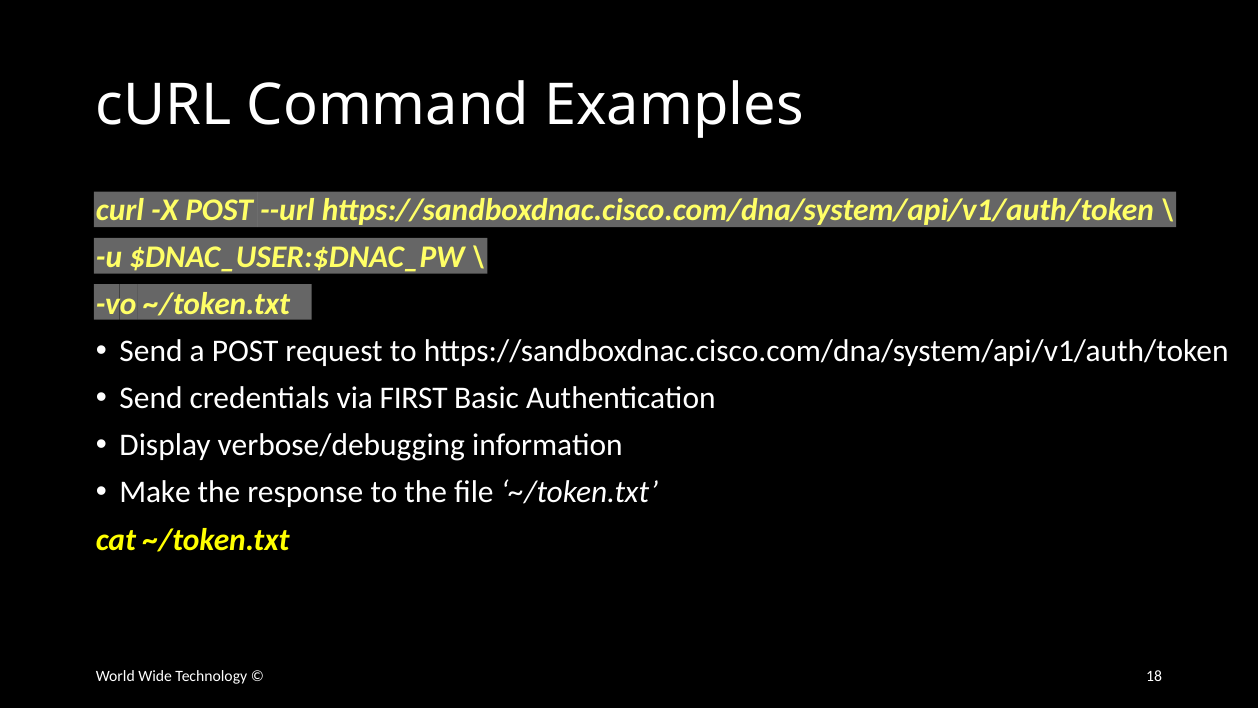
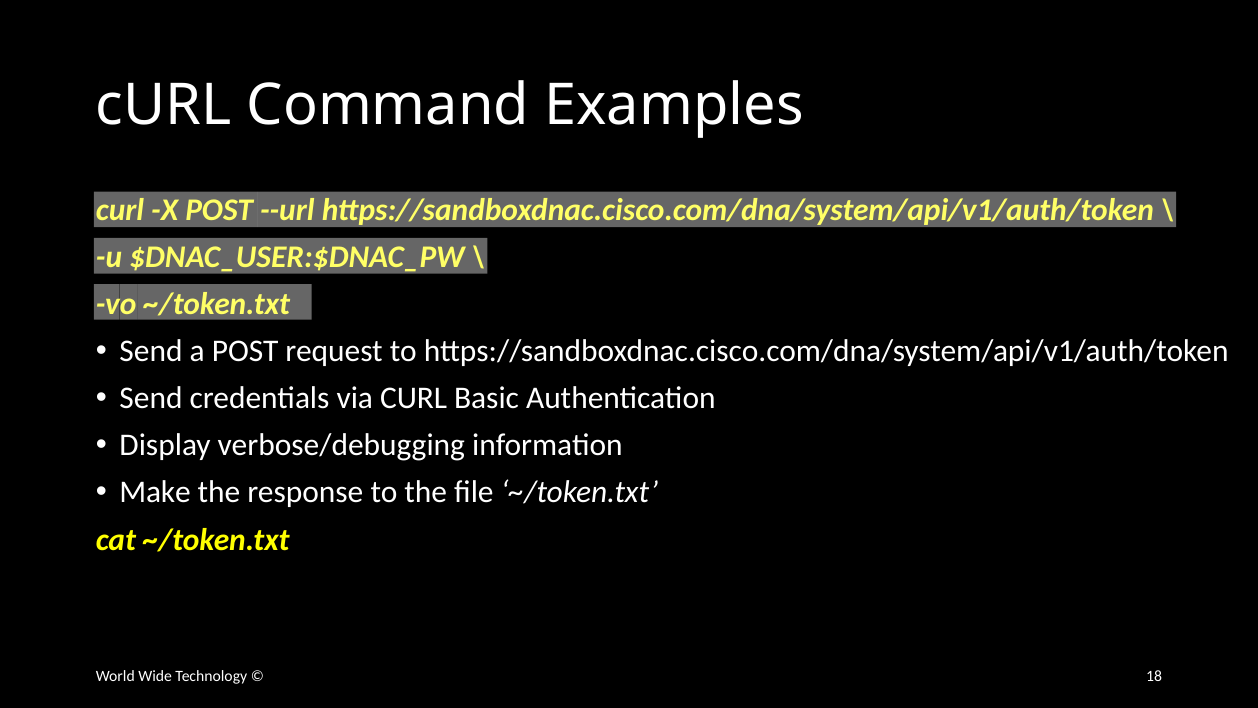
via FIRST: FIRST -> CURL
